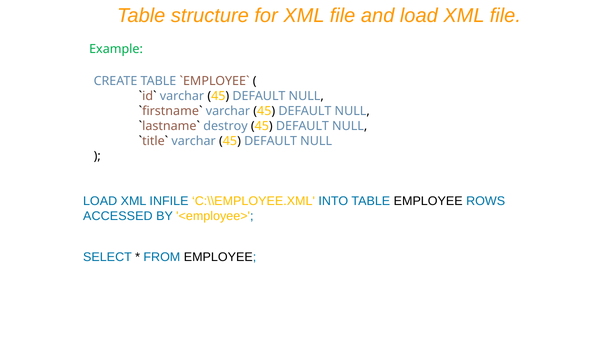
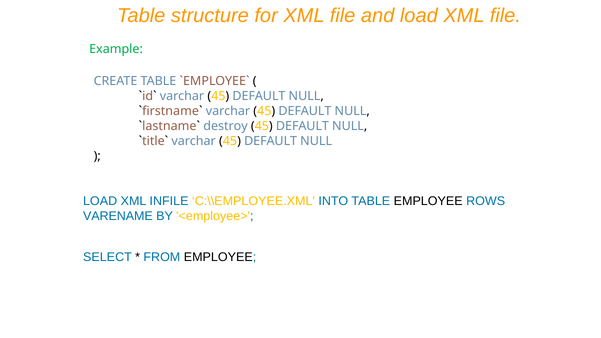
ACCESSED: ACCESSED -> VARENAME
